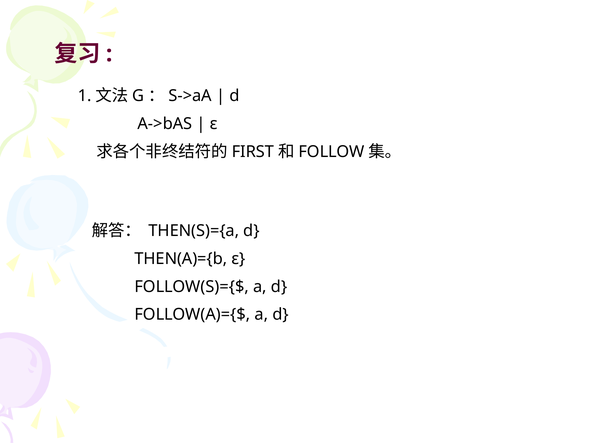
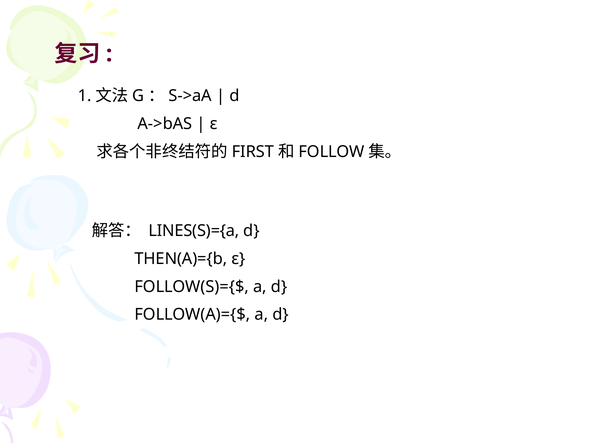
THEN(S)={a: THEN(S)={a -> LINES(S)={a
